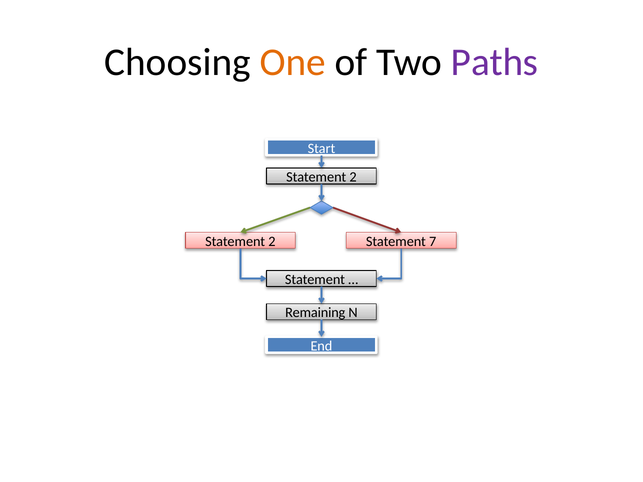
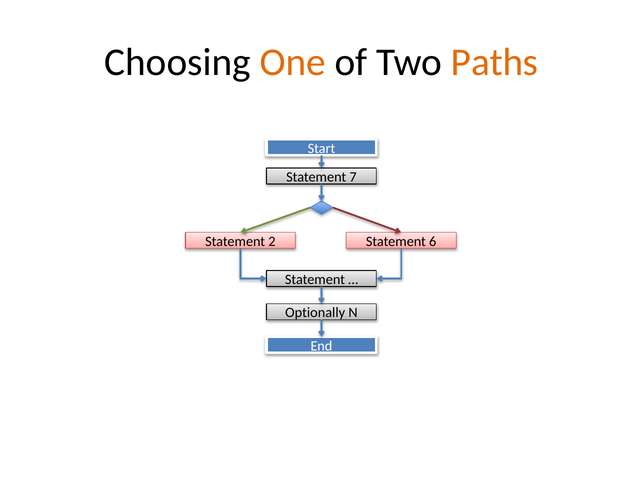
Paths colour: purple -> orange
2 at (353, 177): 2 -> 7
7: 7 -> 6
Remaining: Remaining -> Optionally
